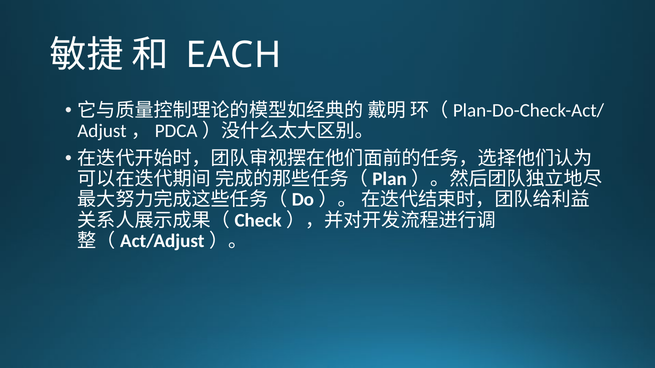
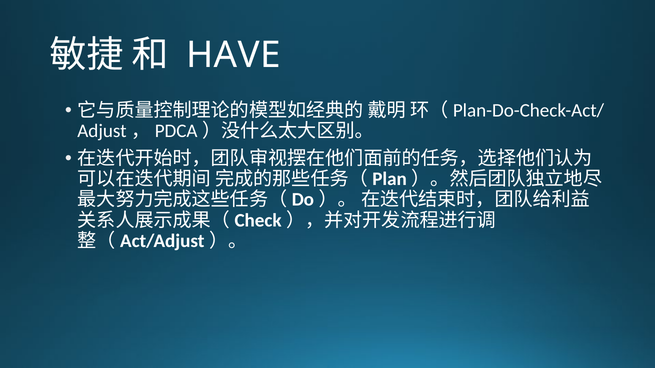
EACH: EACH -> HAVE
